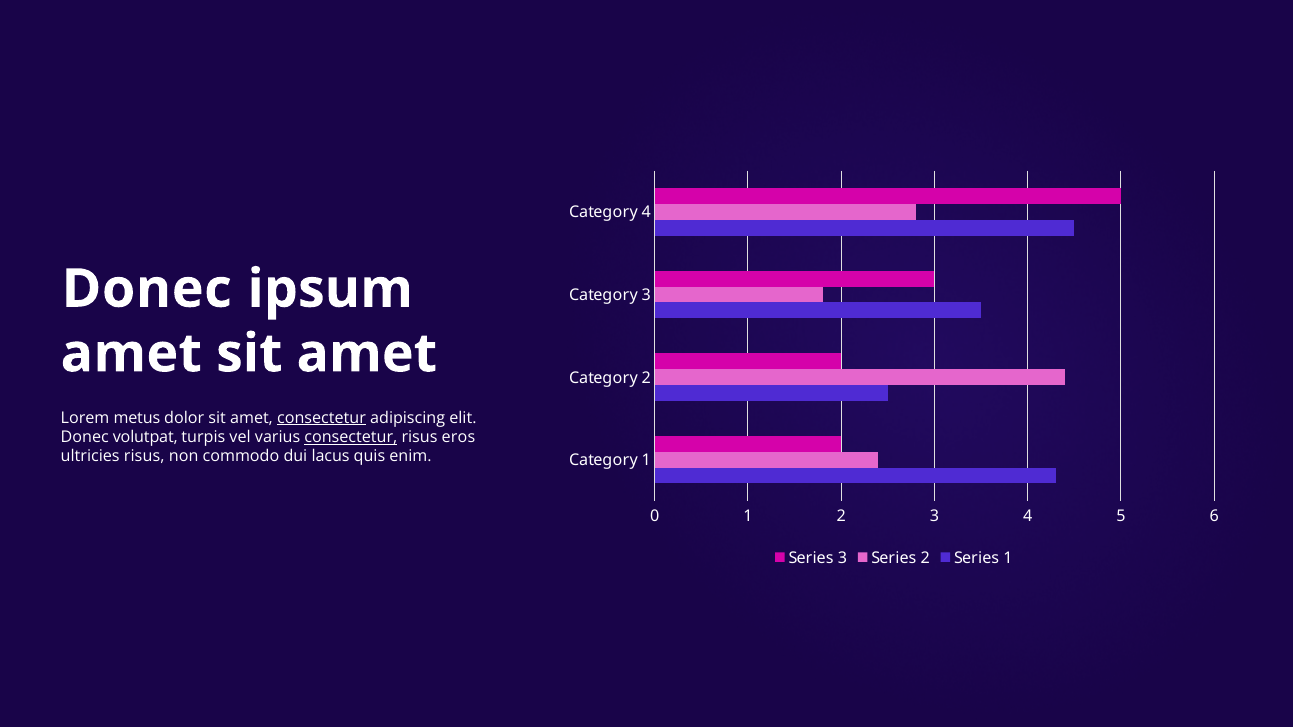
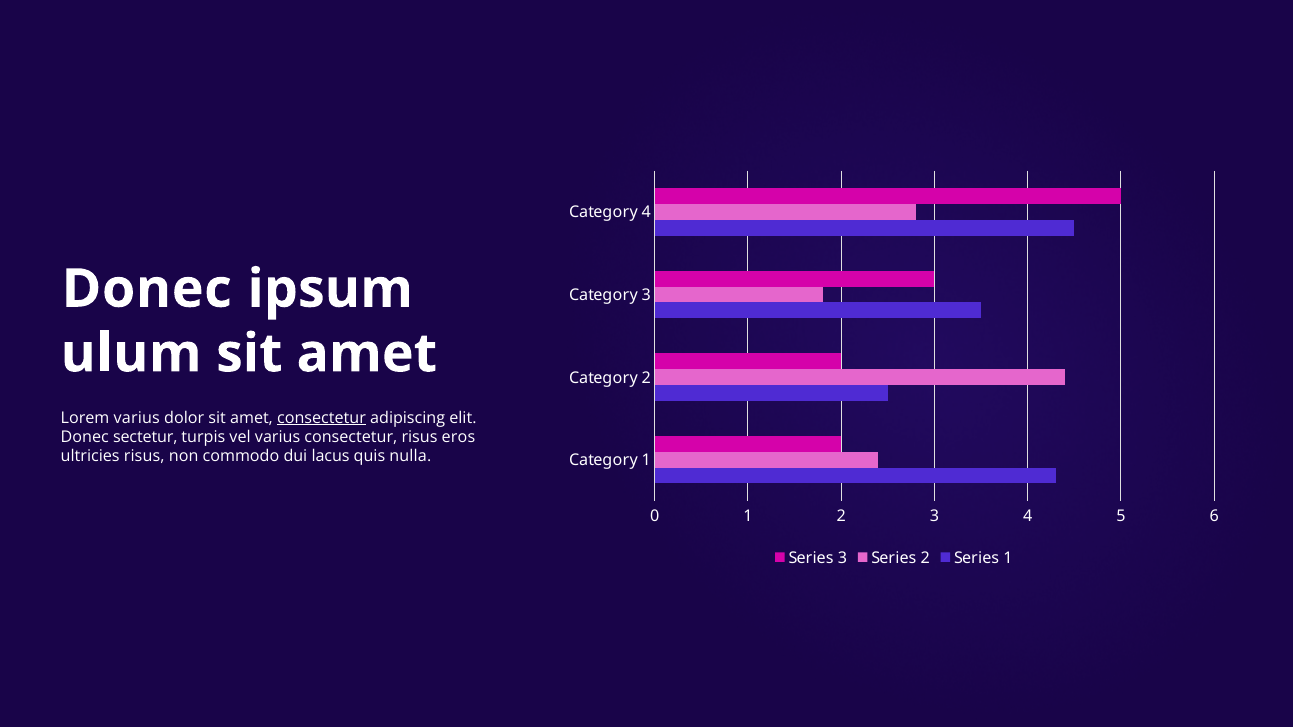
amet at (131, 354): amet -> ulum
Lorem metus: metus -> varius
volutpat: volutpat -> sectetur
consectetur at (351, 437) underline: present -> none
enim: enim -> nulla
